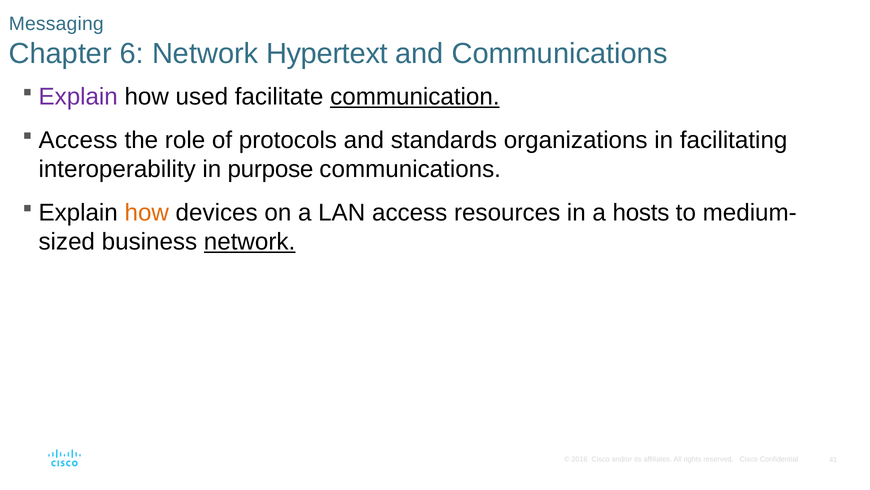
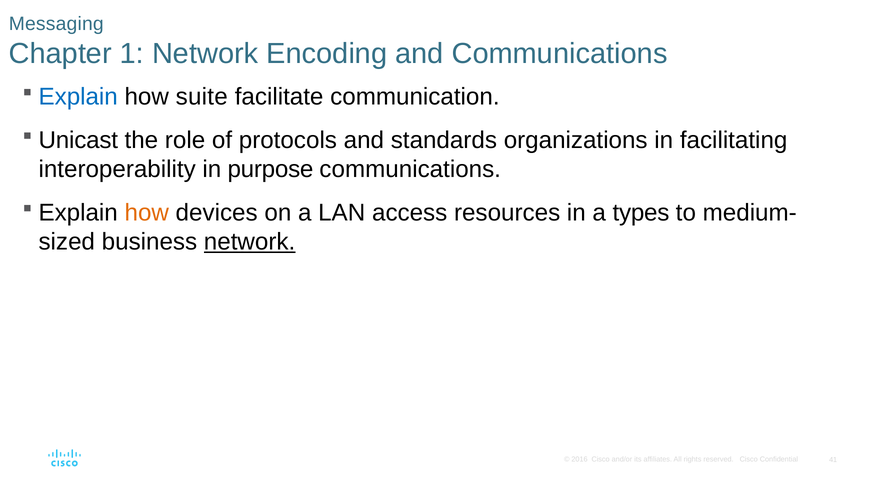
6: 6 -> 1
Hypertext: Hypertext -> Encoding
Explain at (78, 97) colour: purple -> blue
used: used -> suite
communication underline: present -> none
Access at (78, 140): Access -> Unicast
hosts: hosts -> types
